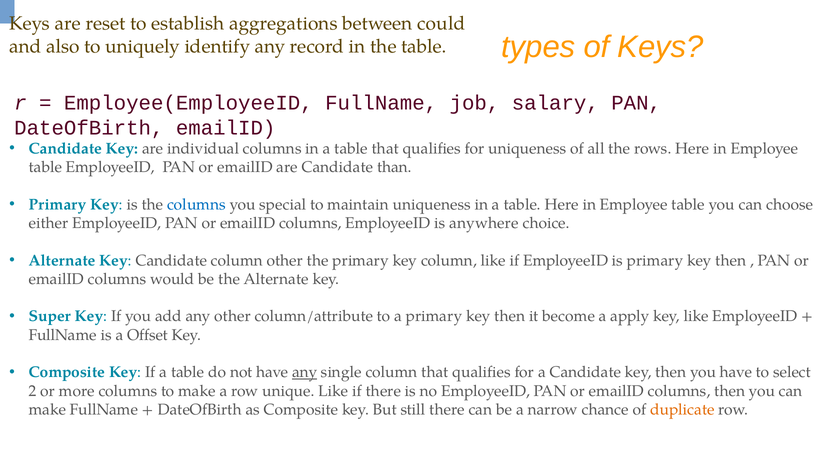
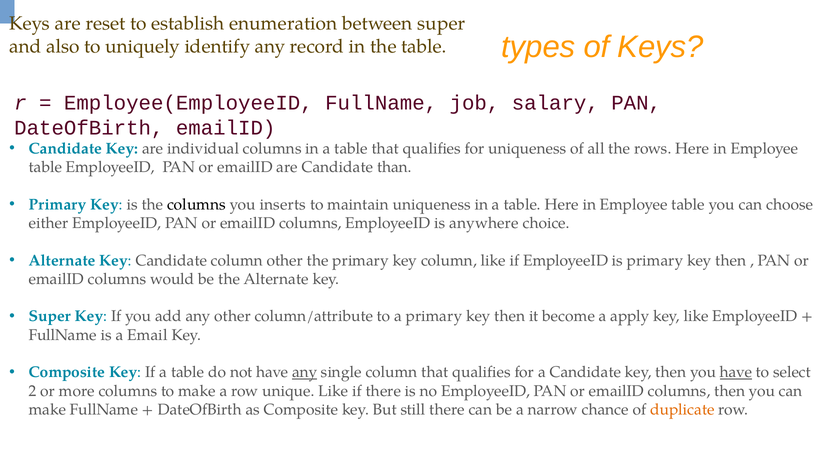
aggregations: aggregations -> enumeration
between could: could -> super
columns at (196, 205) colour: blue -> black
special: special -> inserts
Offset: Offset -> Email
have at (736, 373) underline: none -> present
